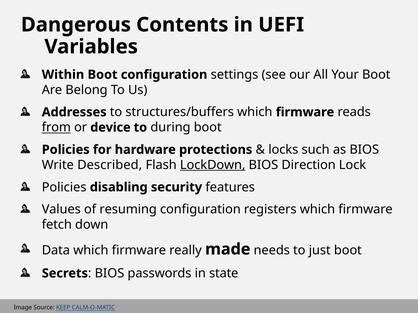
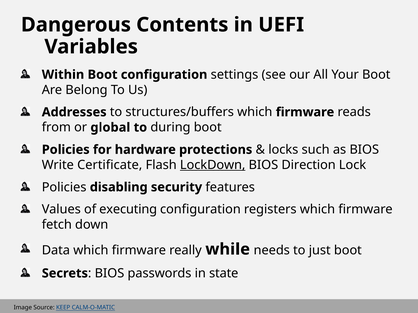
from underline: present -> none
device: device -> global
Described: Described -> Certificate
resuming: resuming -> executing
made: made -> while
